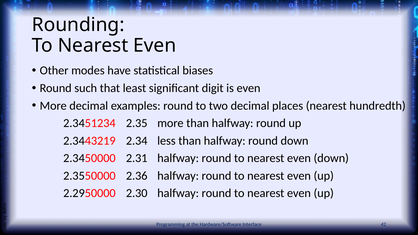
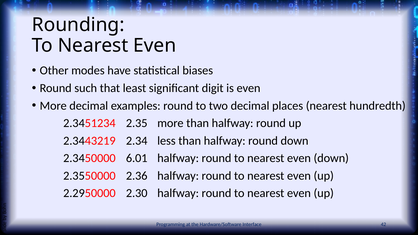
2.31: 2.31 -> 6.01
